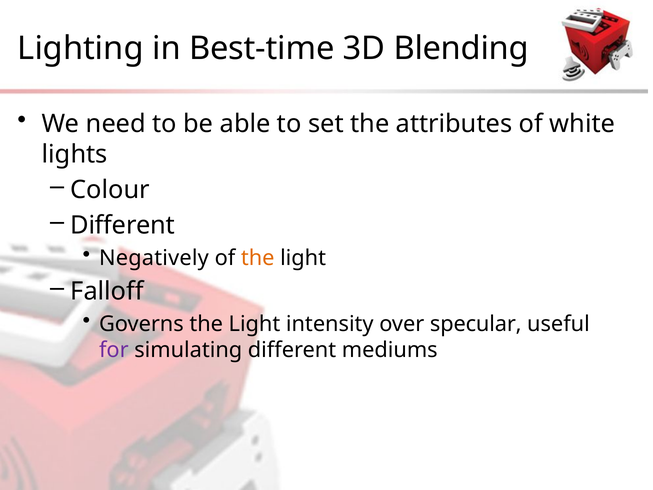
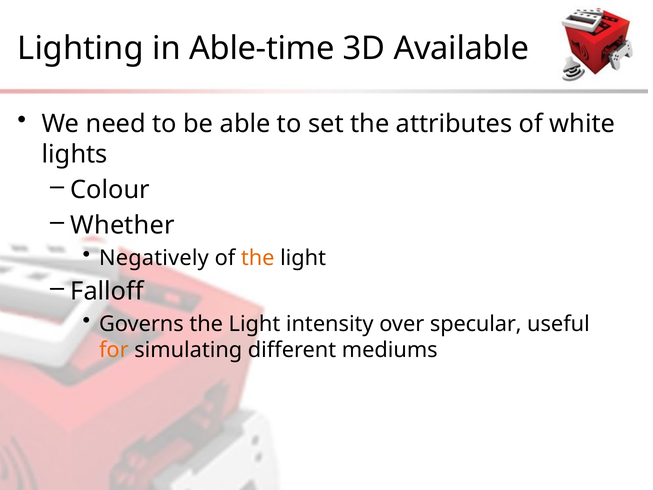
Best-time: Best-time -> Able-time
Blending: Blending -> Available
Different at (123, 225): Different -> Whether
for colour: purple -> orange
